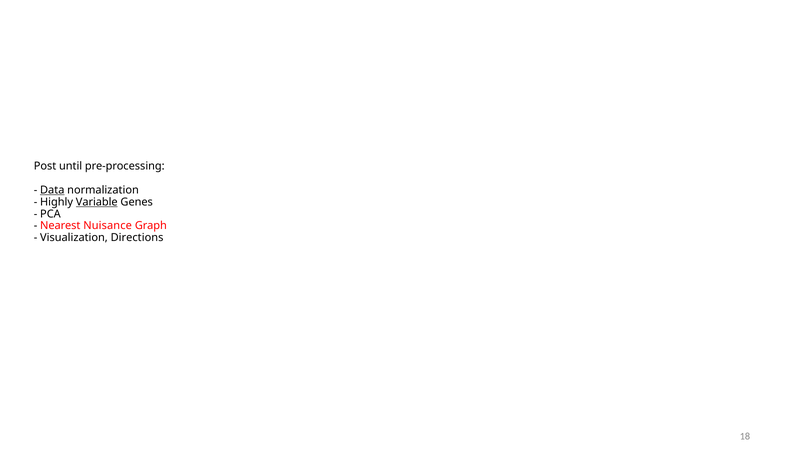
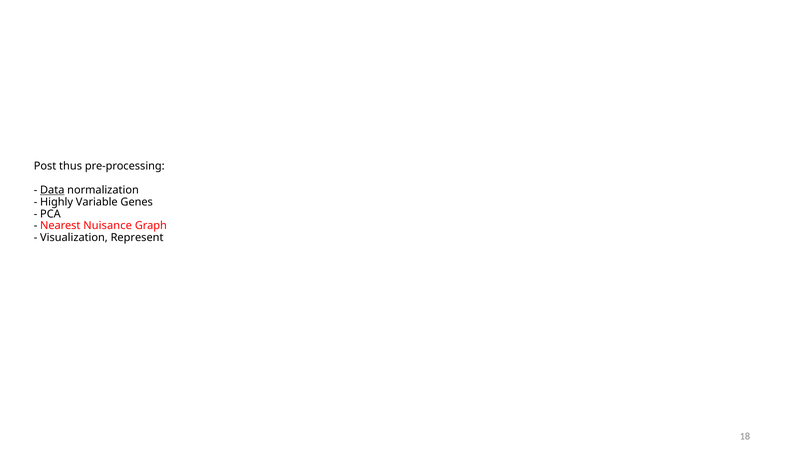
until: until -> thus
Variable underline: present -> none
Directions: Directions -> Represent
